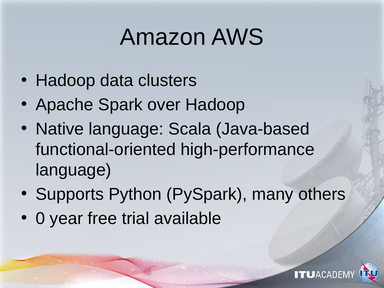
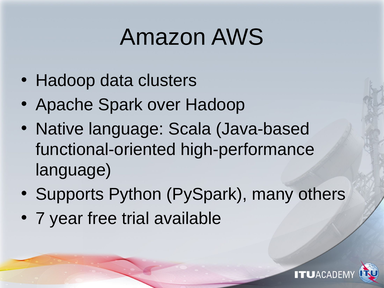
0: 0 -> 7
